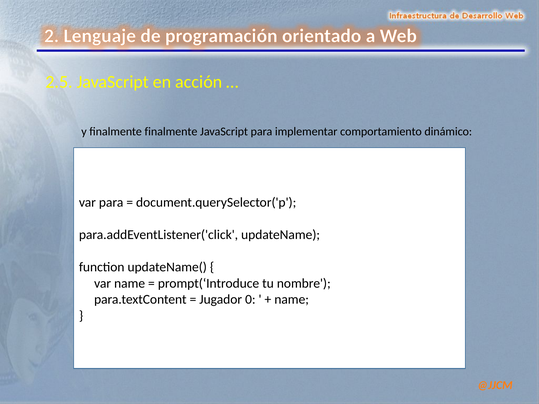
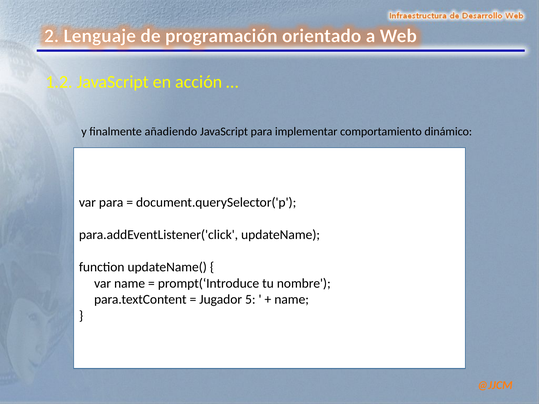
2.5: 2.5 -> 1.2
finalmente finalmente: finalmente -> añadiendo
0: 0 -> 5
